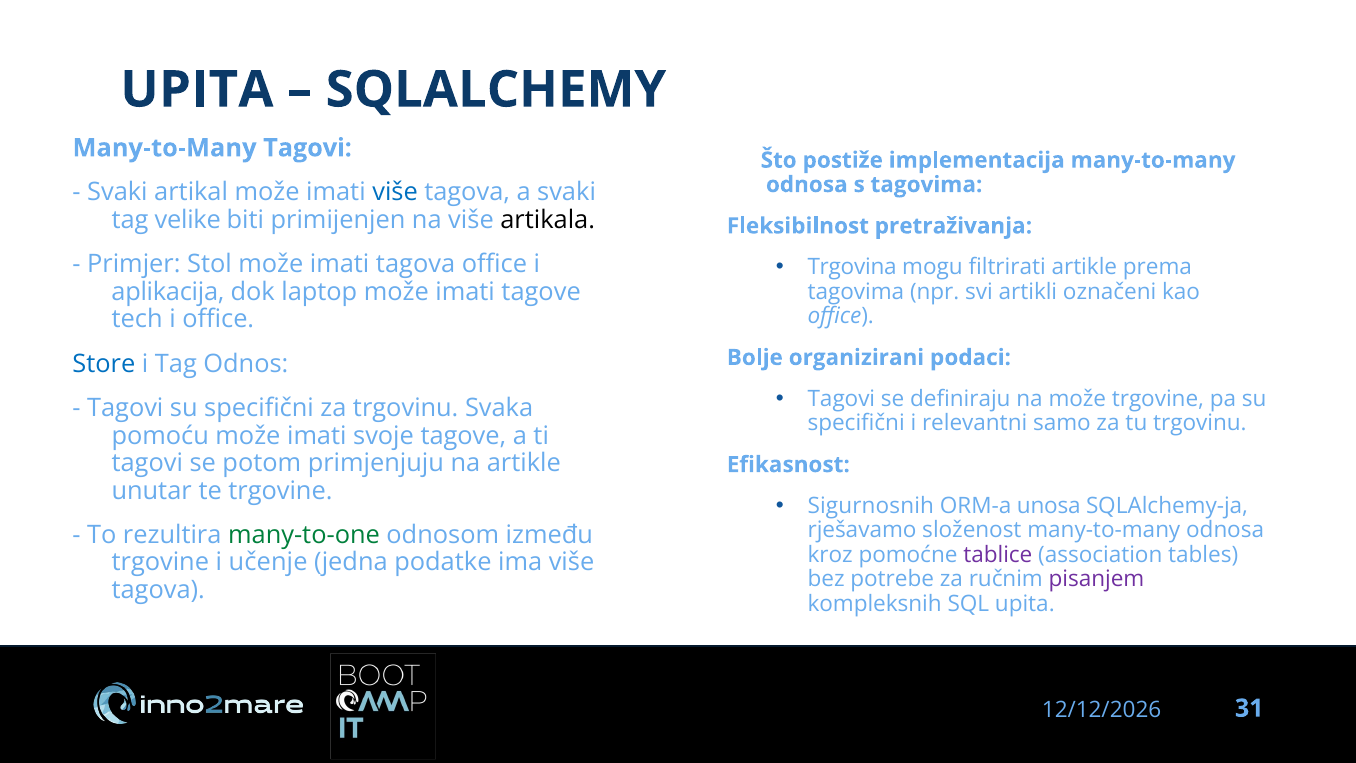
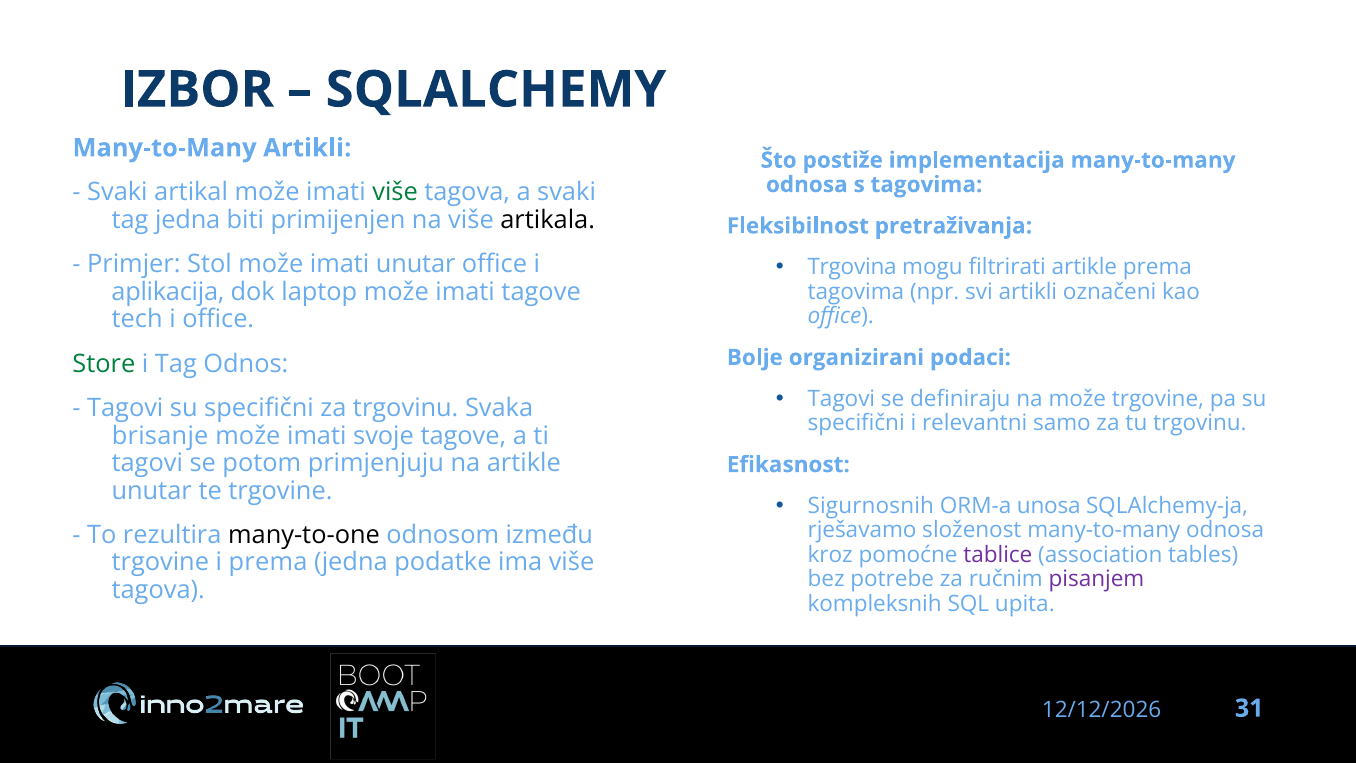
UPITA at (197, 90): UPITA -> IZBOR
Many-to-Many Tagovi: Tagovi -> Artikli
više at (395, 192) colour: blue -> green
tag velike: velike -> jedna
imati tagova: tagova -> unutar
Store colour: blue -> green
pomoću: pomoću -> brisanje
many-to-one colour: green -> black
i učenje: učenje -> prema
